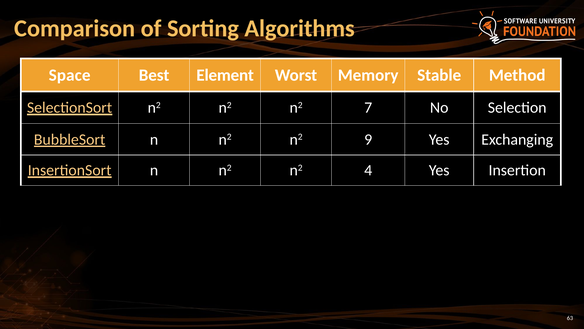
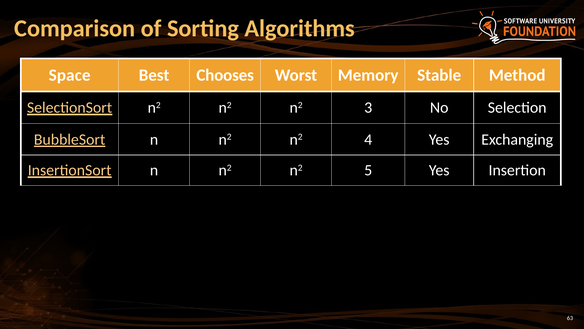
Element: Element -> Chooses
7: 7 -> 3
9: 9 -> 4
4: 4 -> 5
